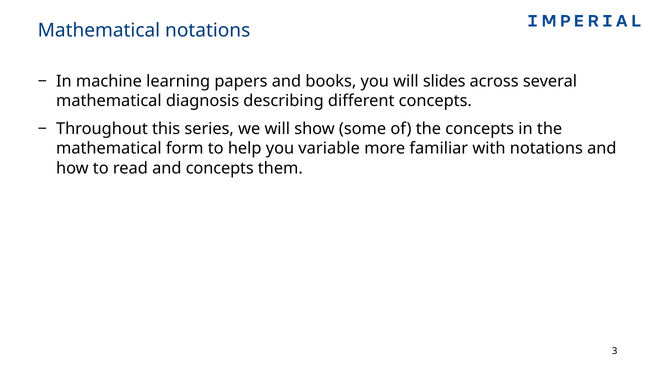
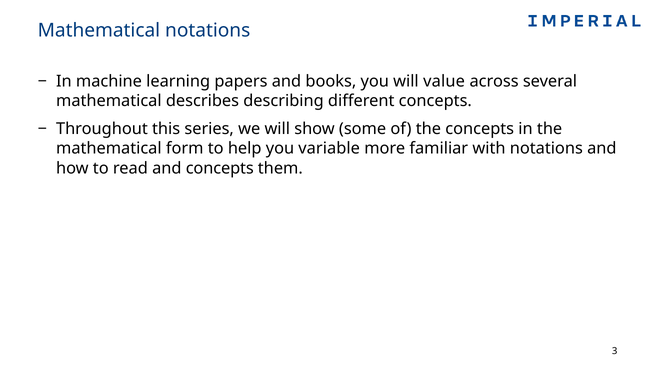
slides: slides -> value
diagnosis: diagnosis -> describes
